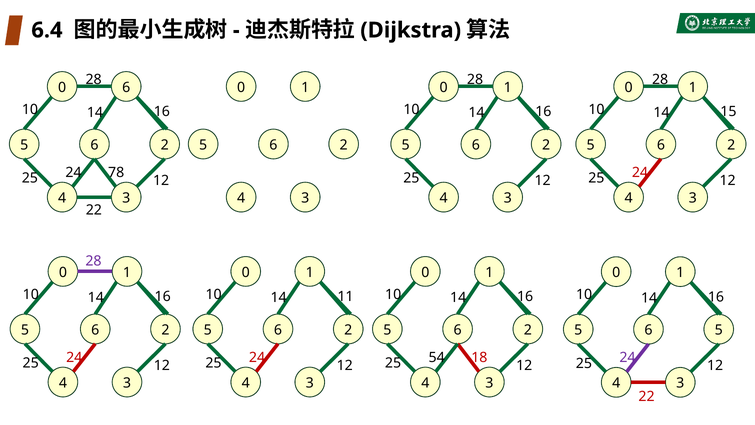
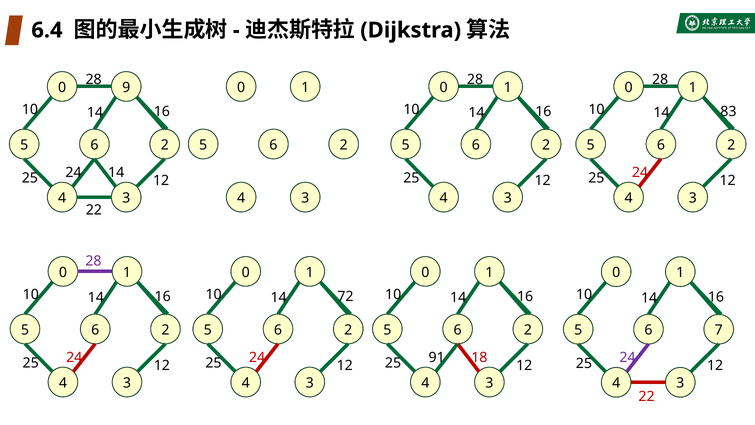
0 6: 6 -> 9
15: 15 -> 83
24 78: 78 -> 14
11: 11 -> 72
5 6 5: 5 -> 7
54: 54 -> 91
